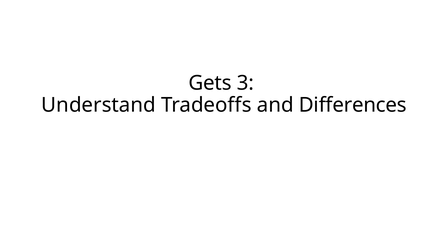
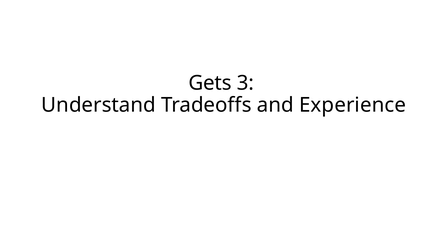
Differences: Differences -> Experience
